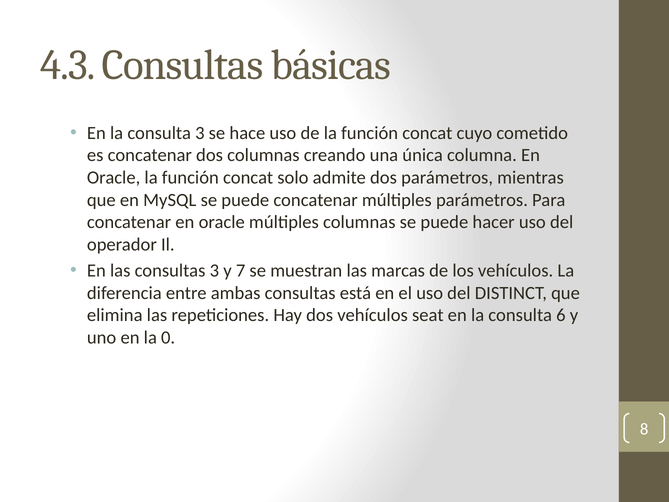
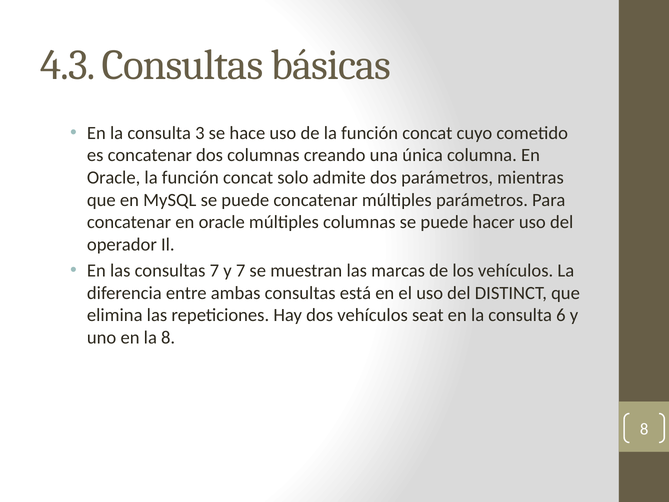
consultas 3: 3 -> 7
la 0: 0 -> 8
